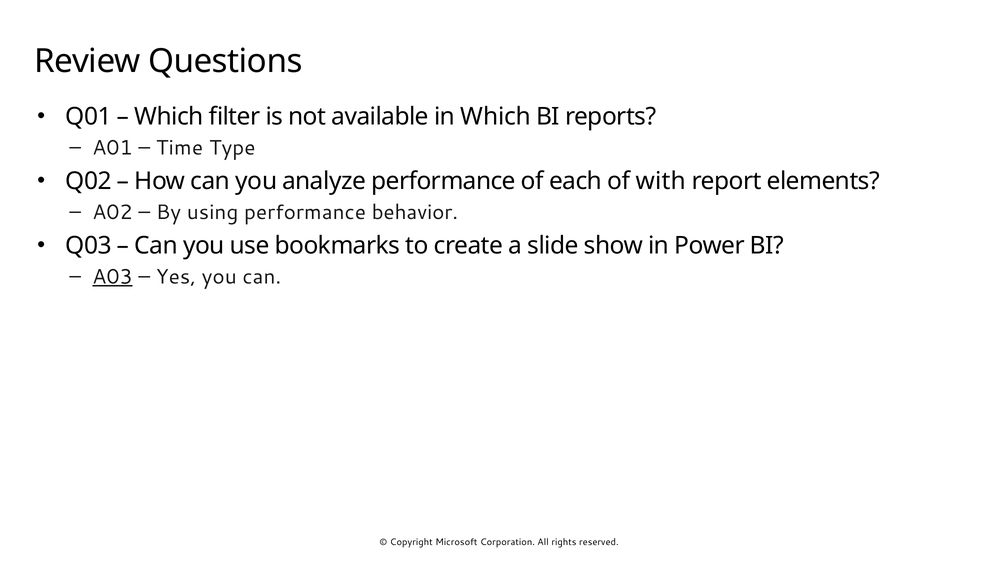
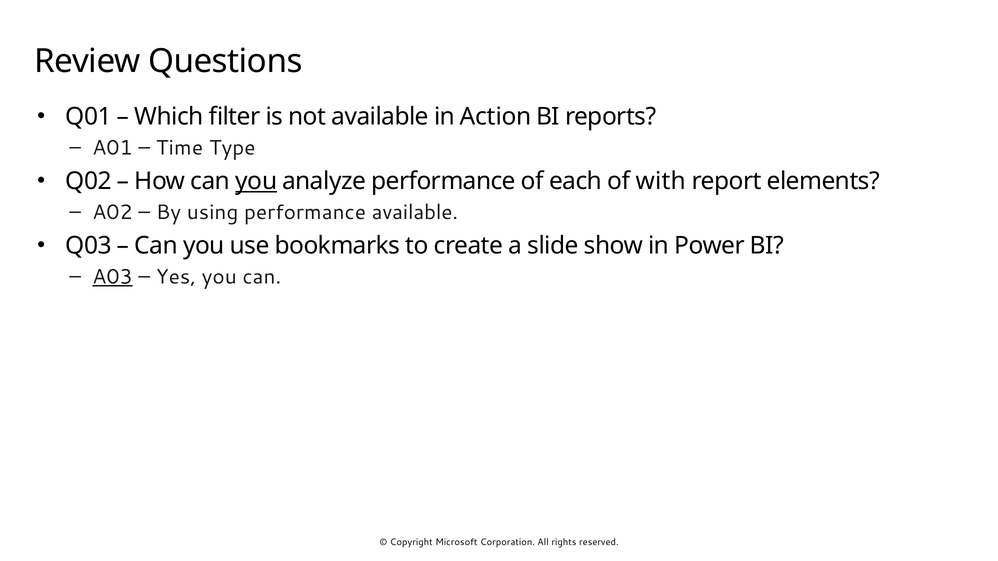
in Which: Which -> Action
you at (256, 181) underline: none -> present
performance behavior: behavior -> available
